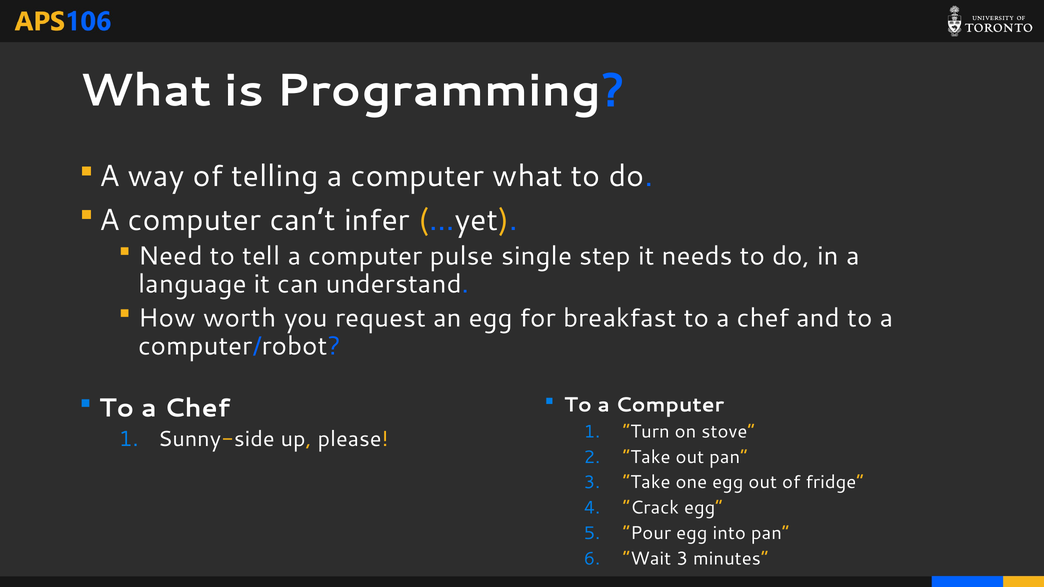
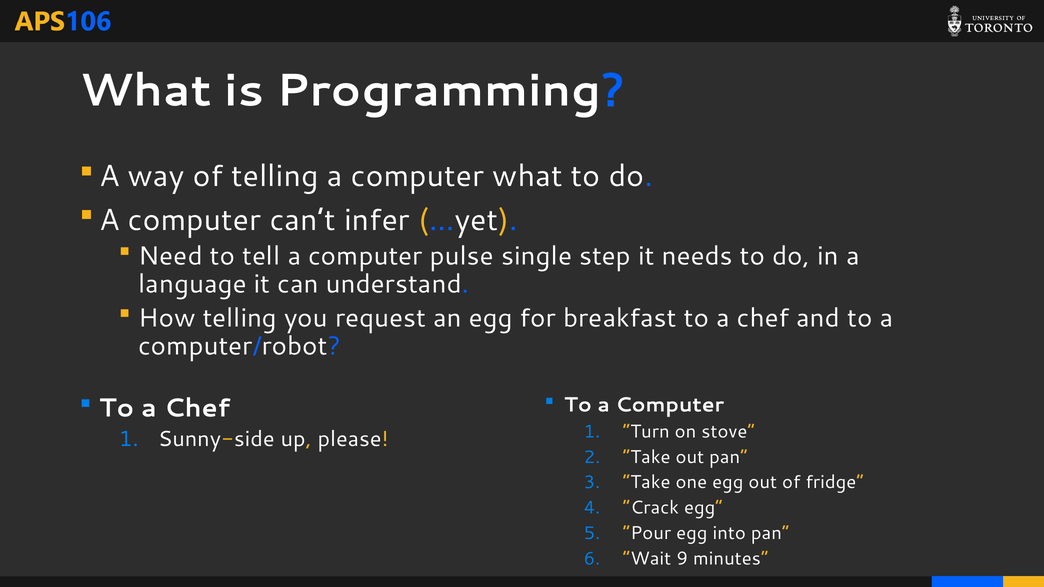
How worth: worth -> telling
Wait 3: 3 -> 9
